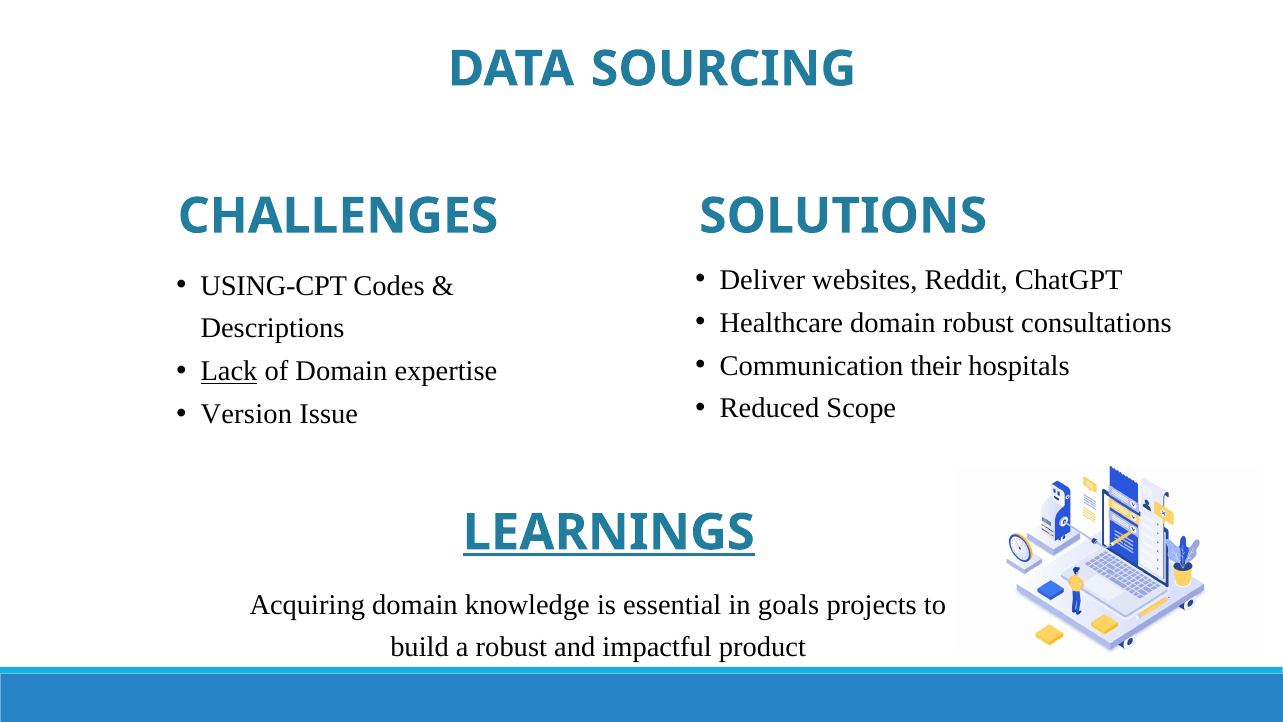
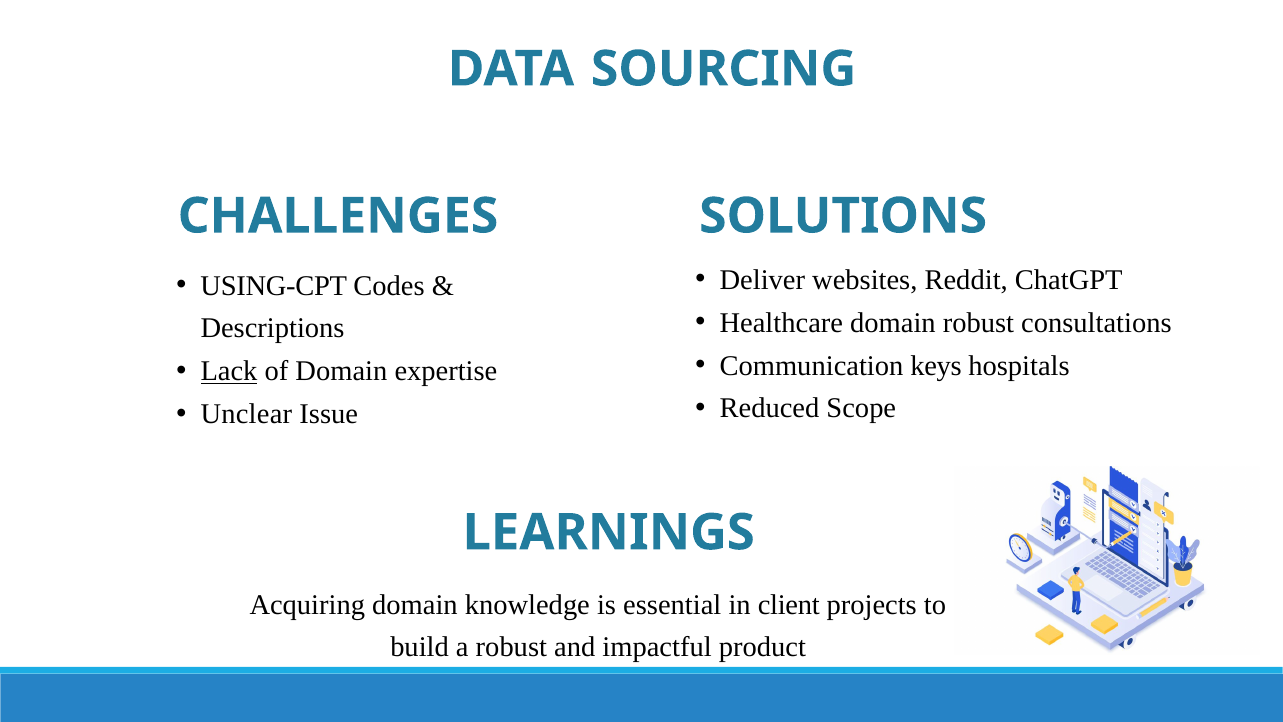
their: their -> keys
Version: Version -> Unclear
LEARNINGS underline: present -> none
goals: goals -> client
